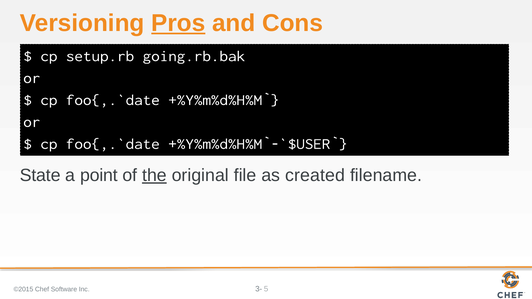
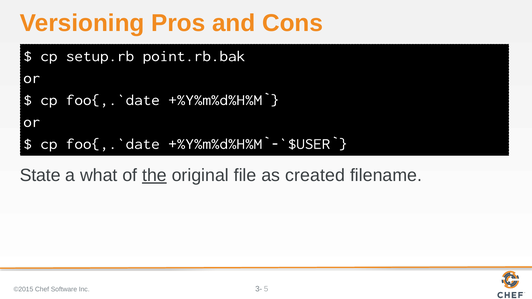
Pros underline: present -> none
going.rb.bak: going.rb.bak -> point.rb.bak
point: point -> what
